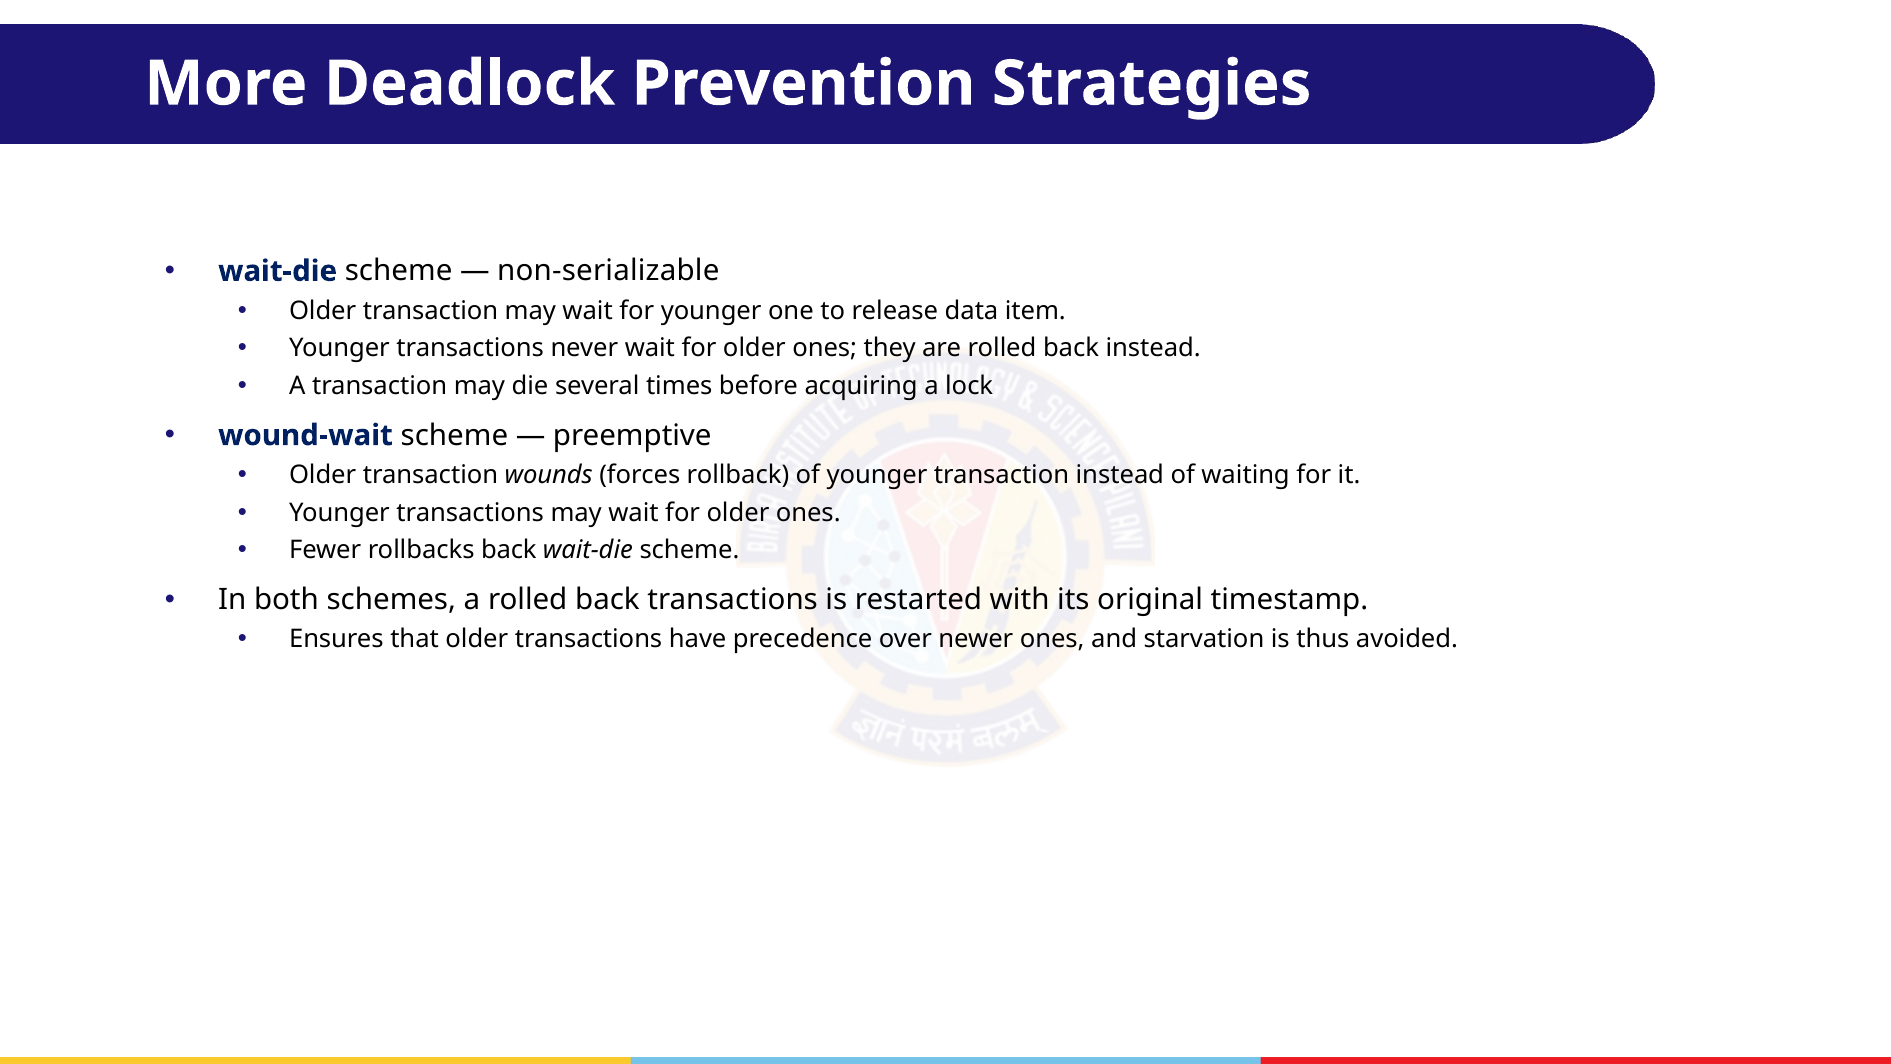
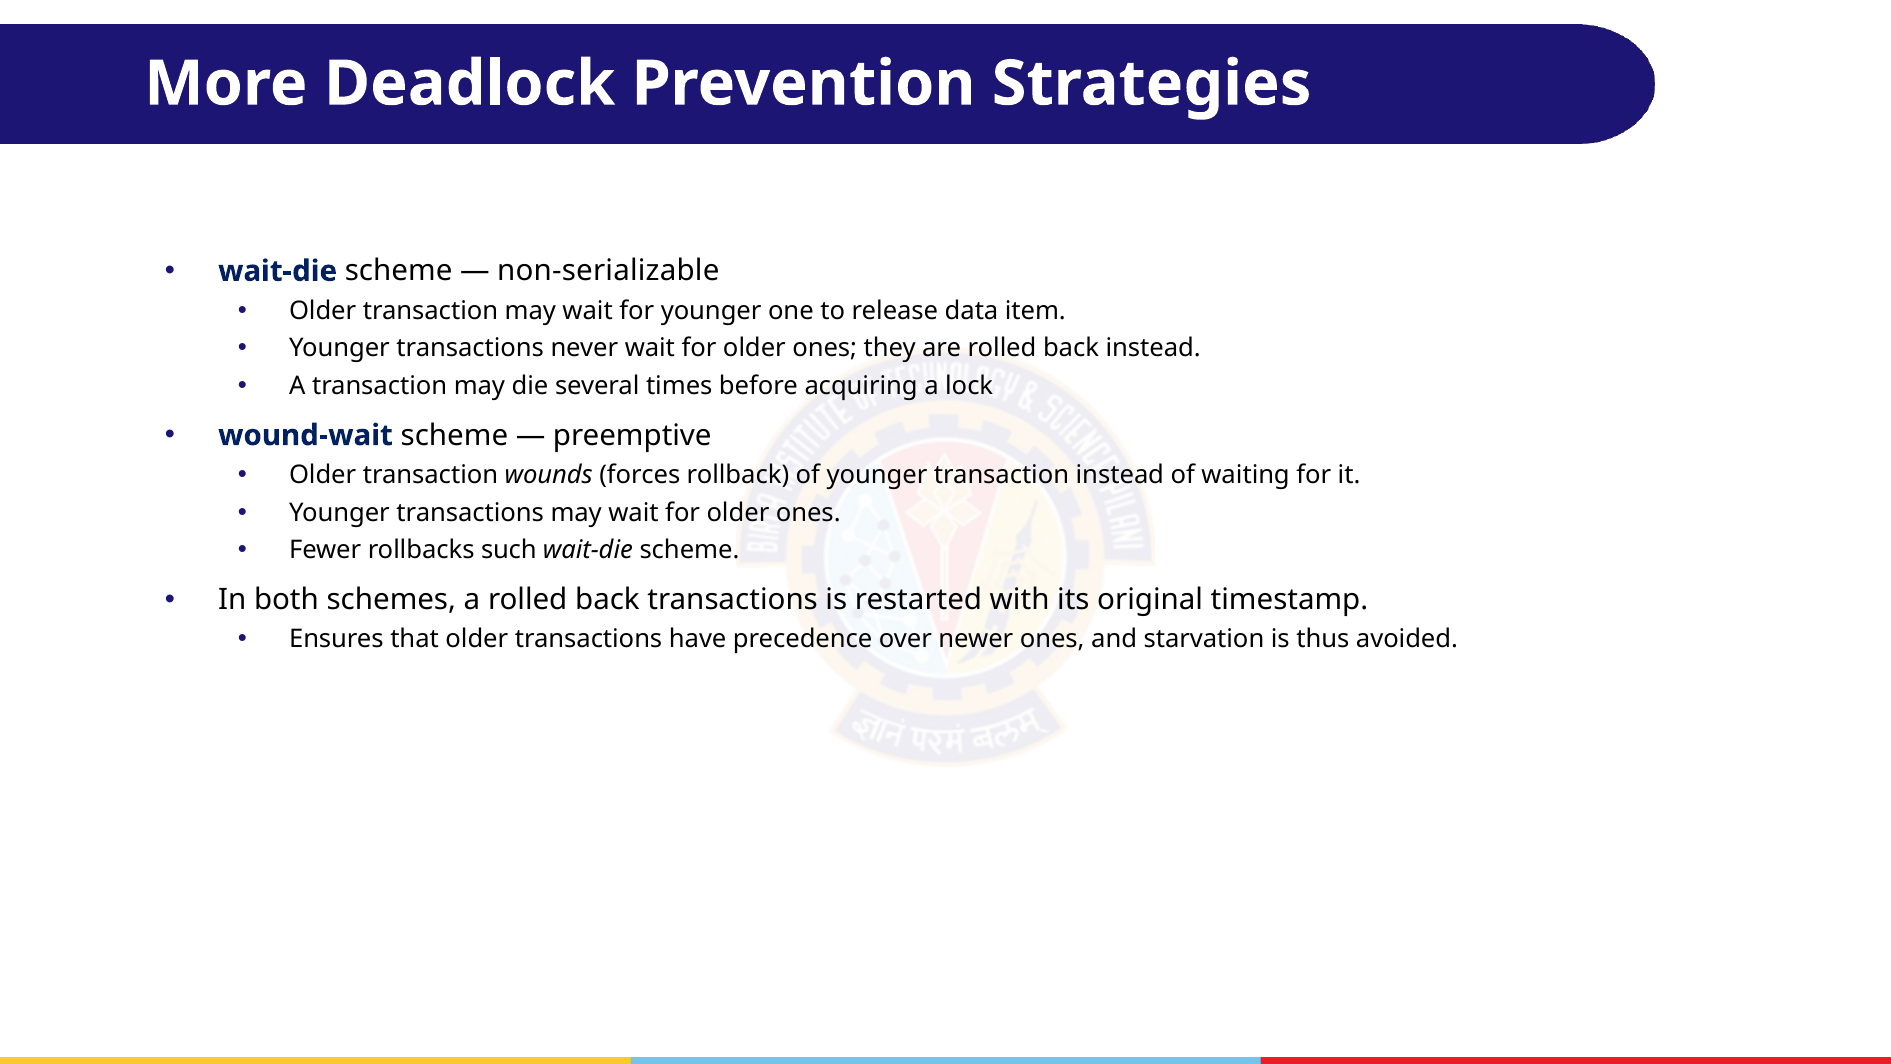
rollbacks back: back -> such
